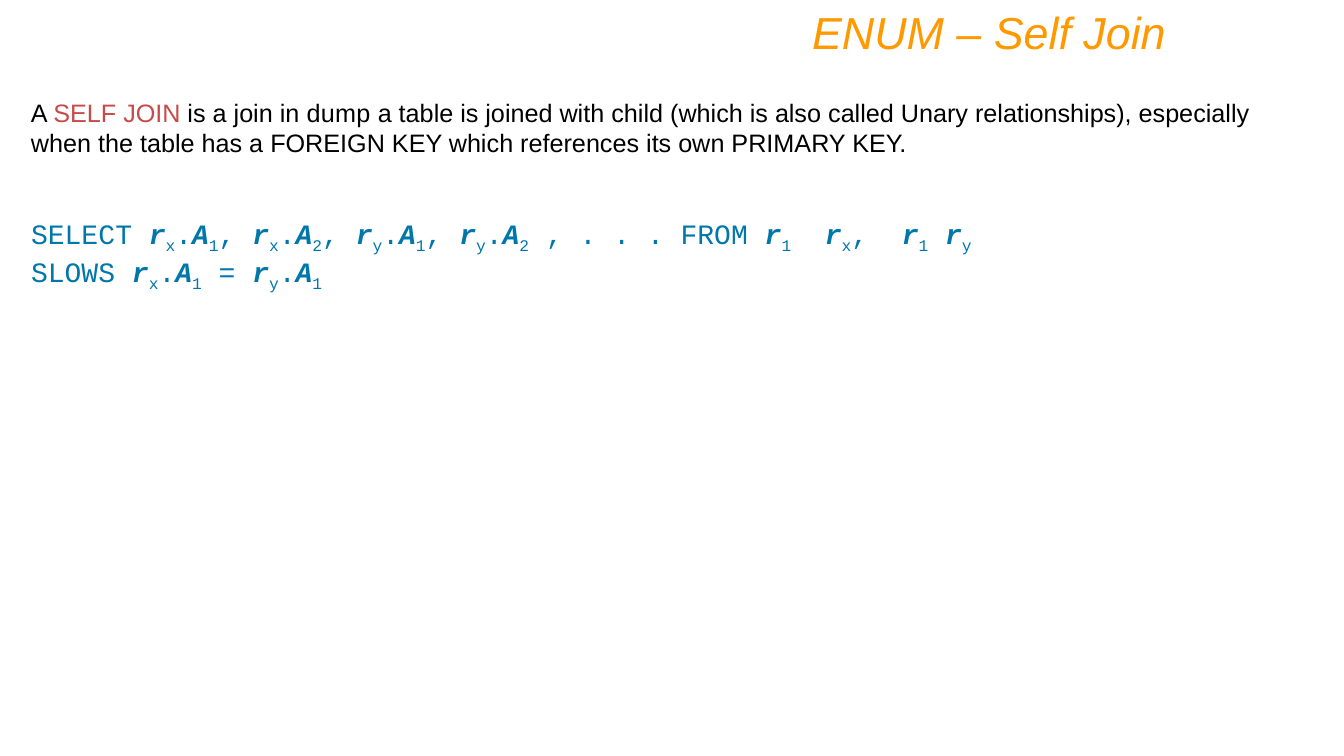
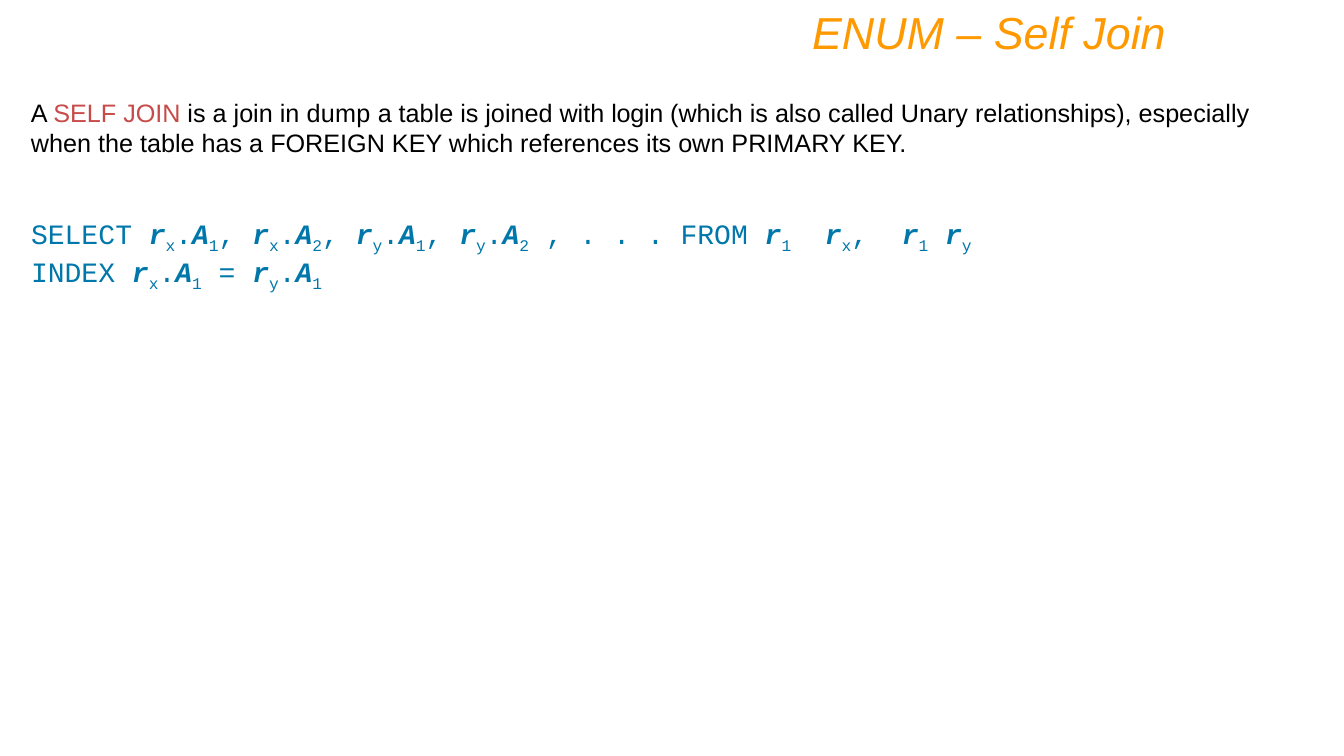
child: child -> login
SLOWS: SLOWS -> INDEX
